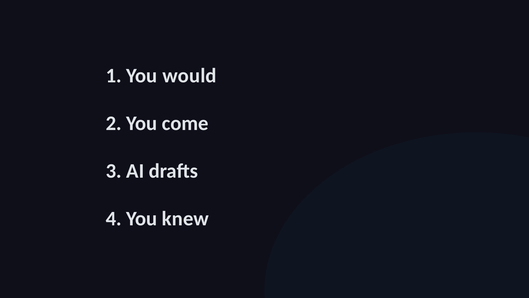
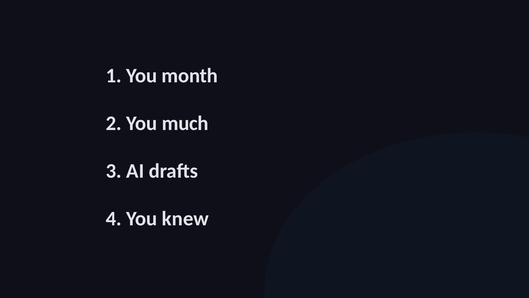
would: would -> month
come: come -> much
